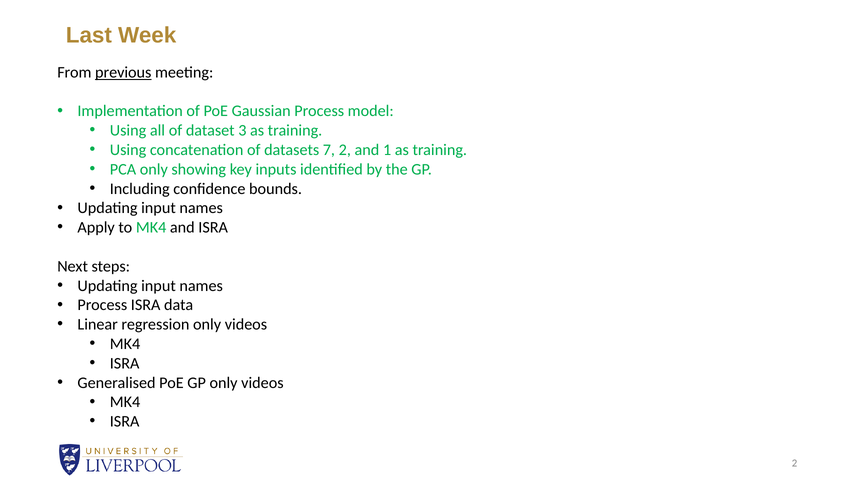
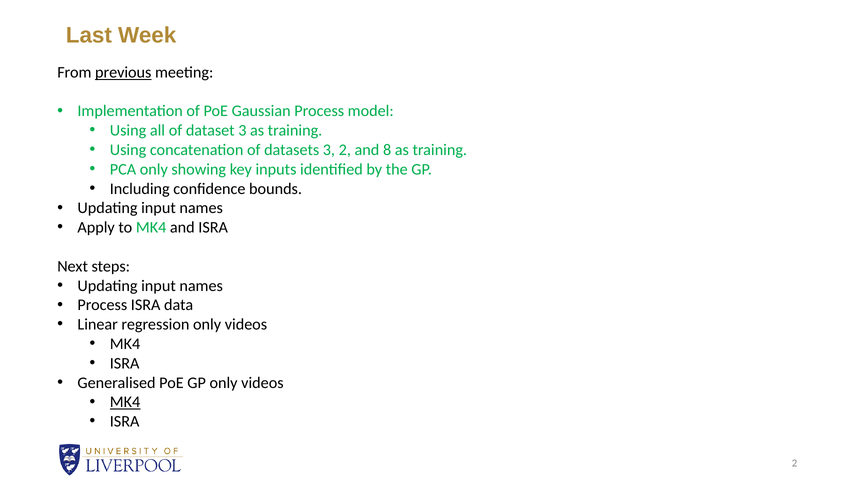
datasets 7: 7 -> 3
1: 1 -> 8
MK4 at (125, 402) underline: none -> present
